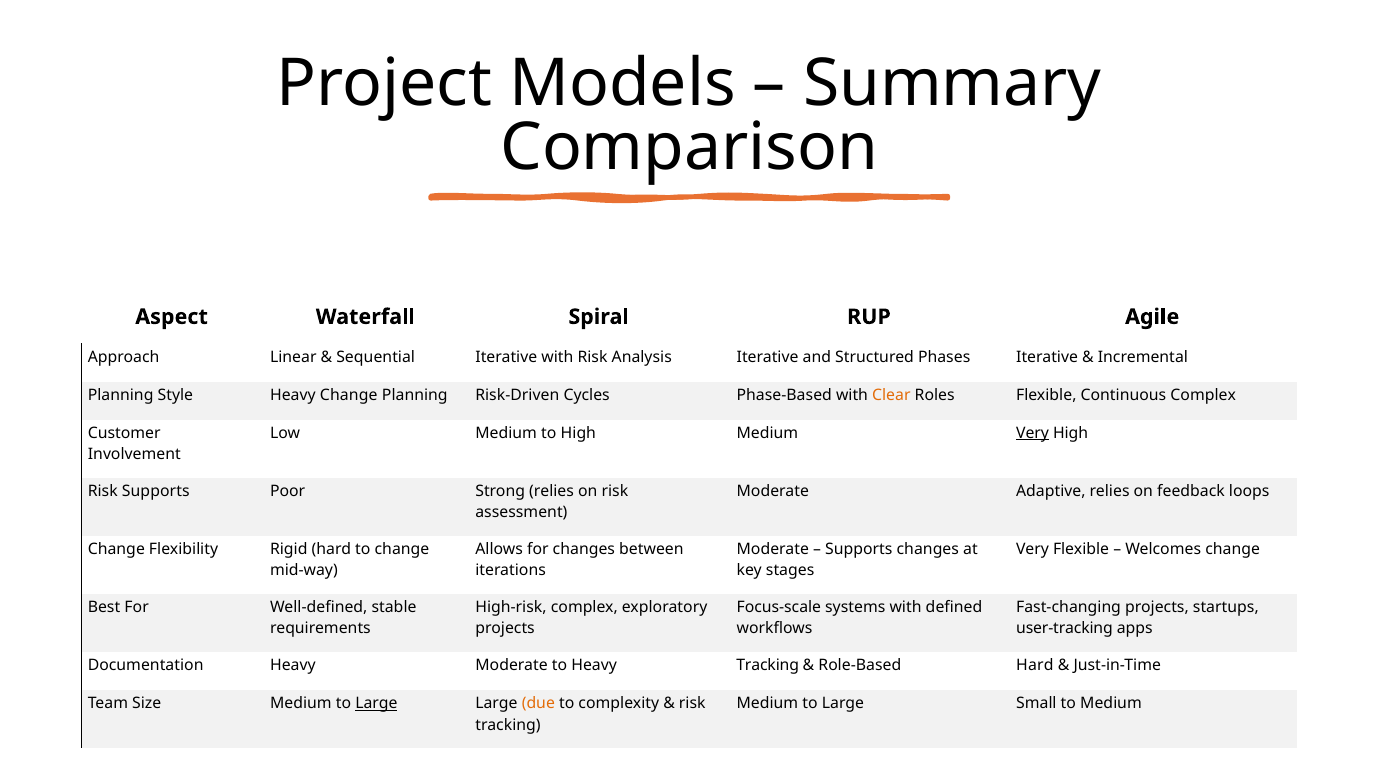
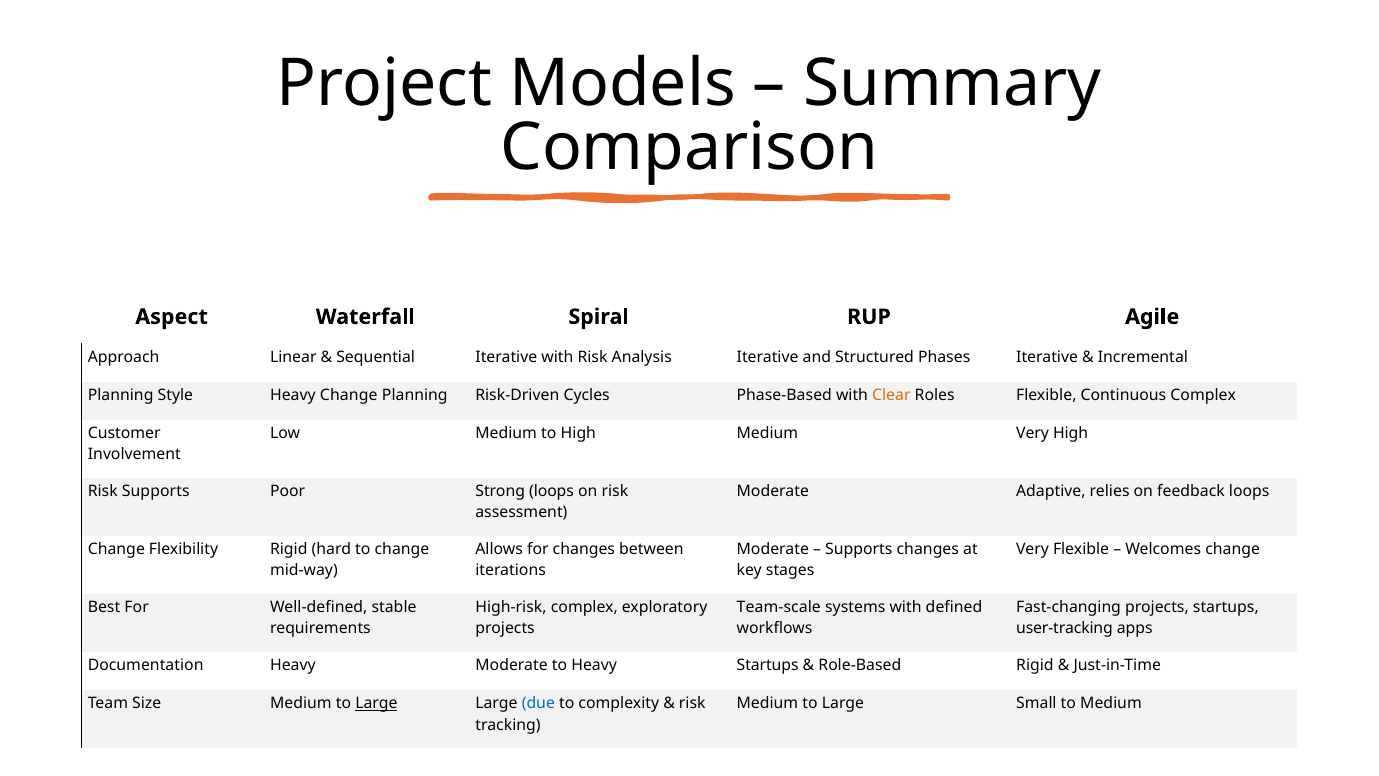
Very at (1033, 433) underline: present -> none
Strong relies: relies -> loops
Focus-scale: Focus-scale -> Team-scale
Heavy Tracking: Tracking -> Startups
Role-Based Hard: Hard -> Rigid
due colour: orange -> blue
